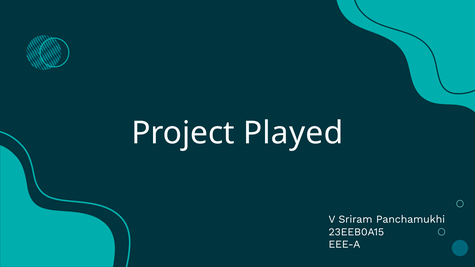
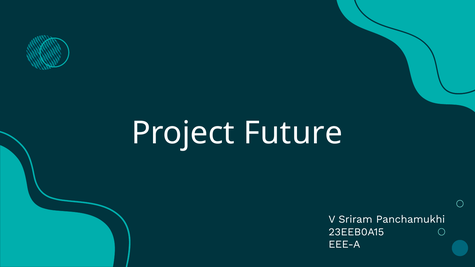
Played: Played -> Future
